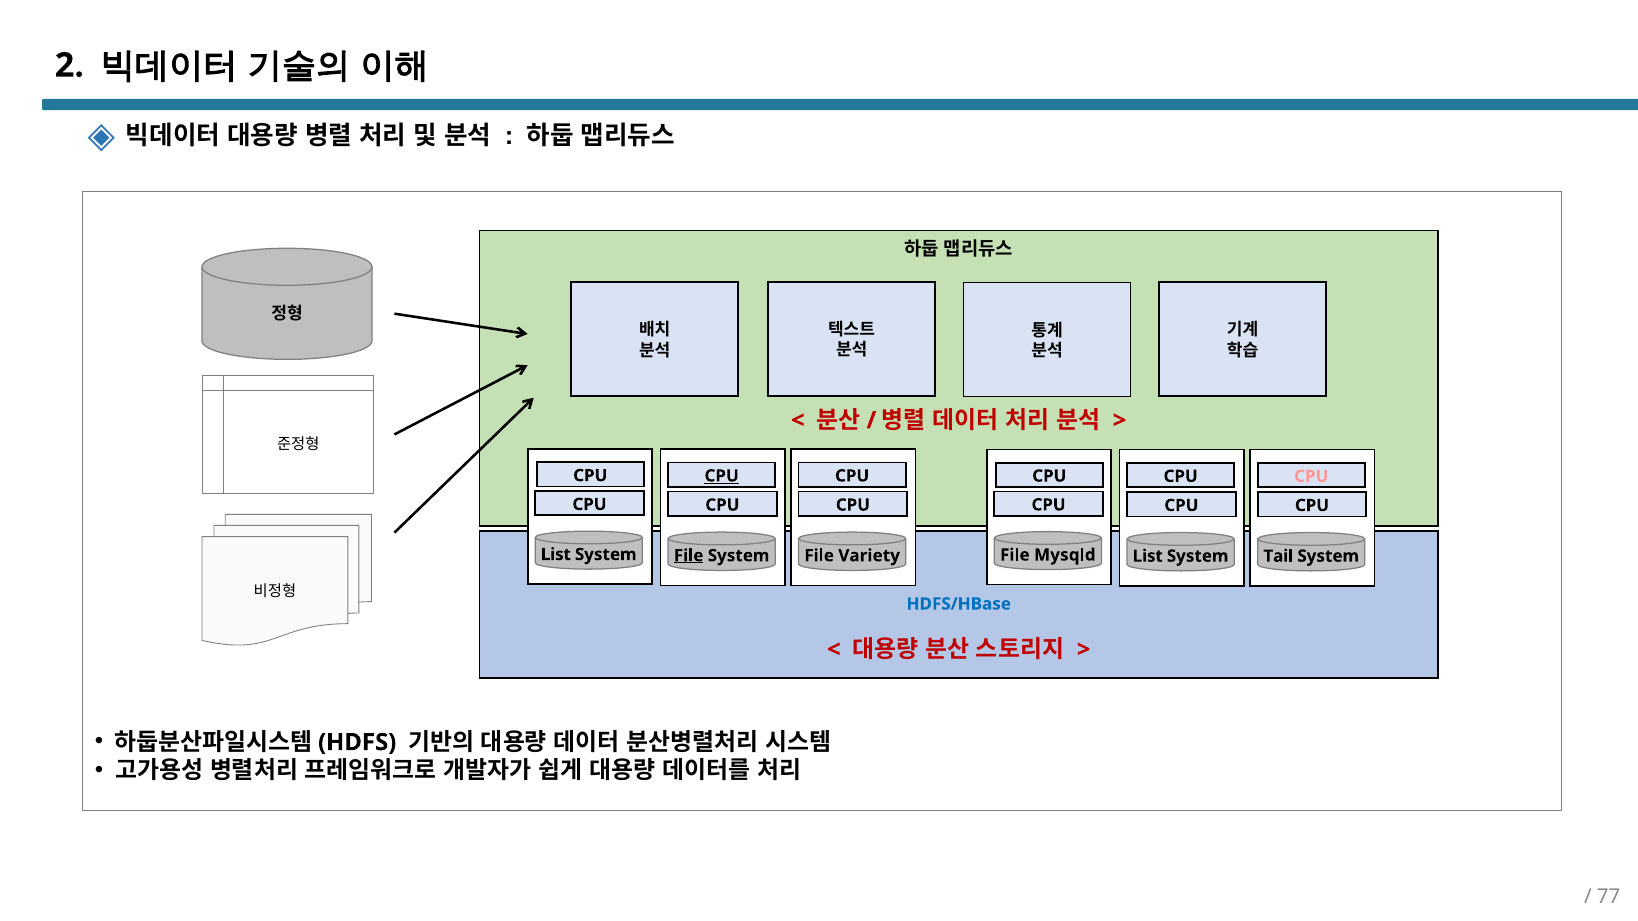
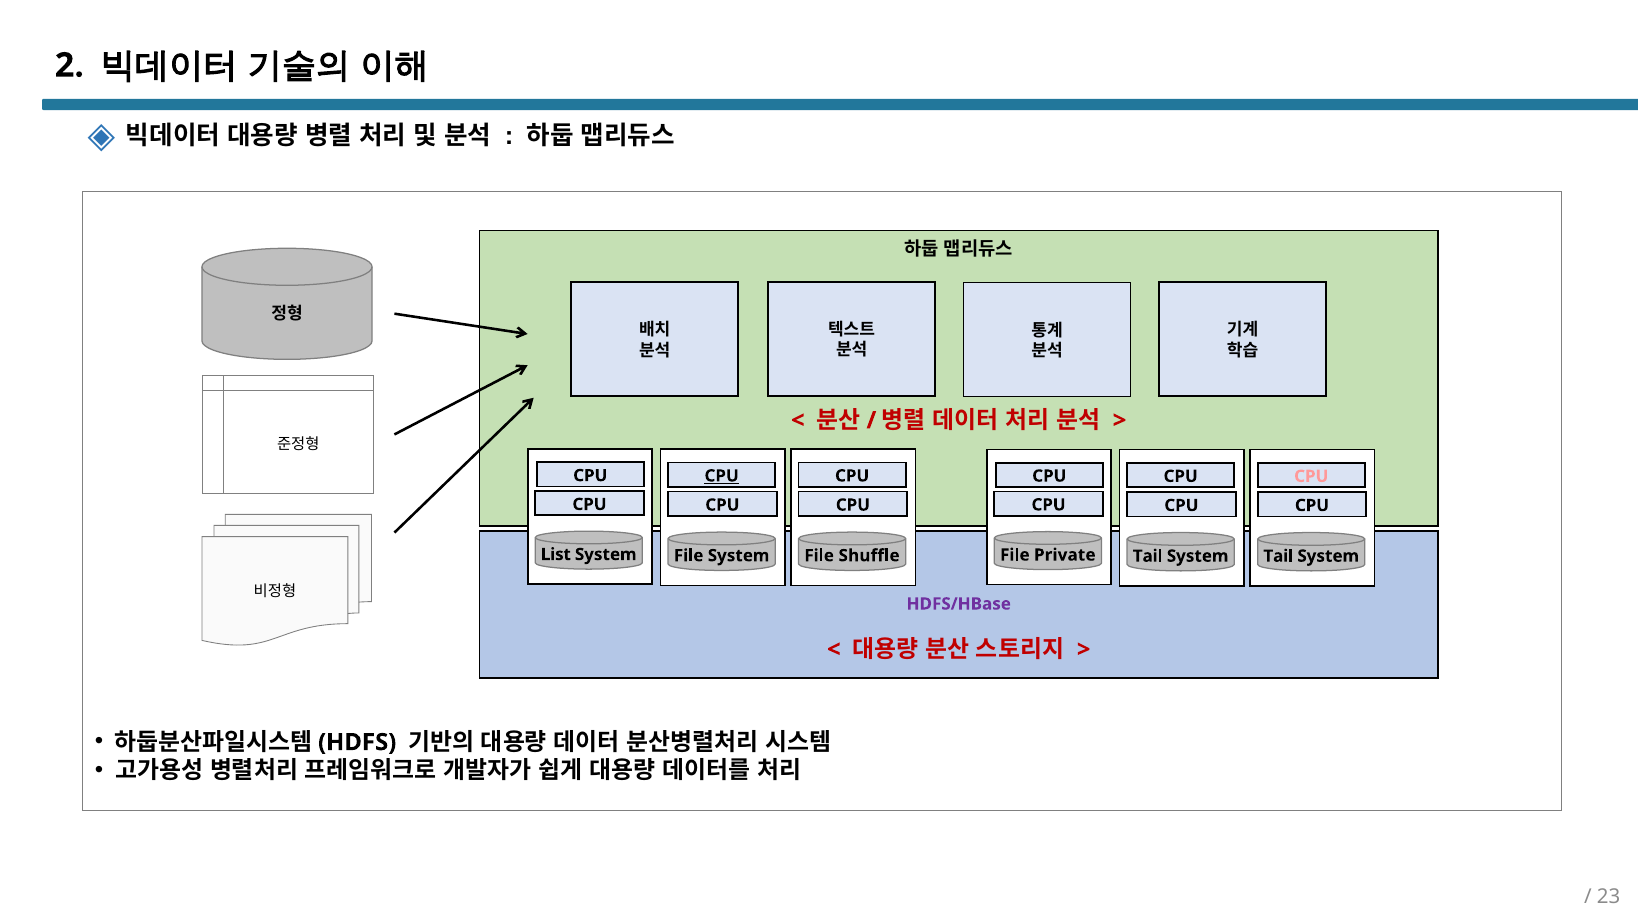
Mysqld: Mysqld -> Private
File at (689, 556) underline: present -> none
Variety: Variety -> Shuffle
List at (1148, 556): List -> Tail
HDFS/HBase colour: blue -> purple
77: 77 -> 23
